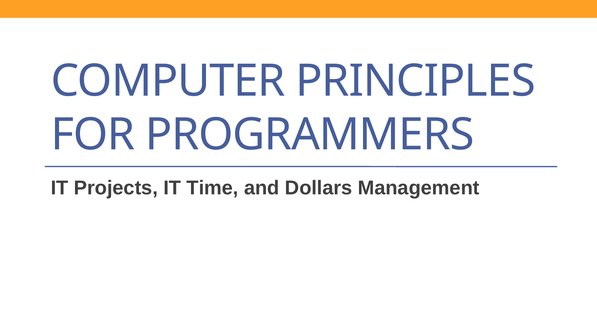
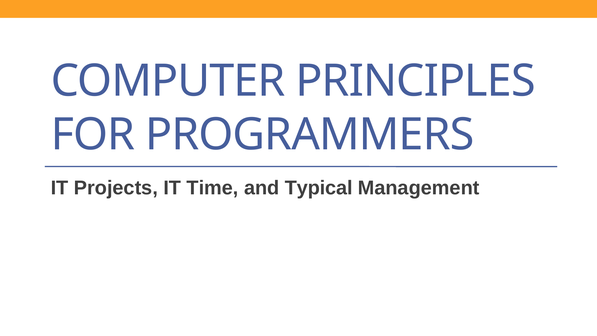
Dollars: Dollars -> Typical
